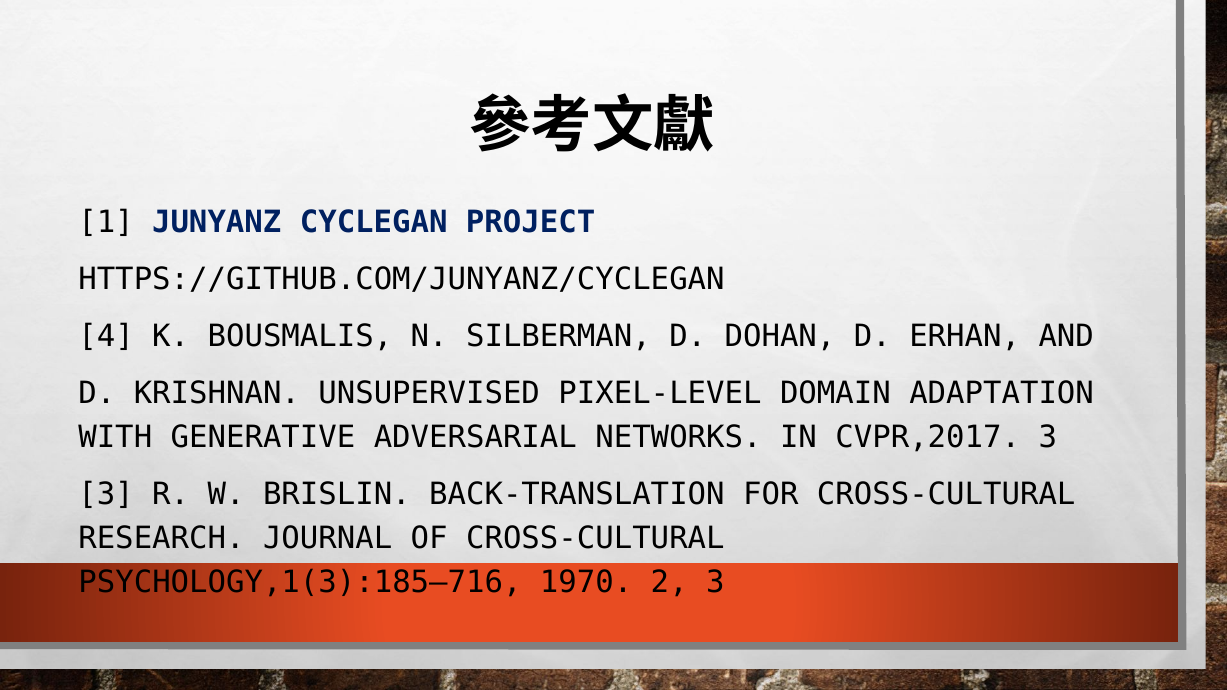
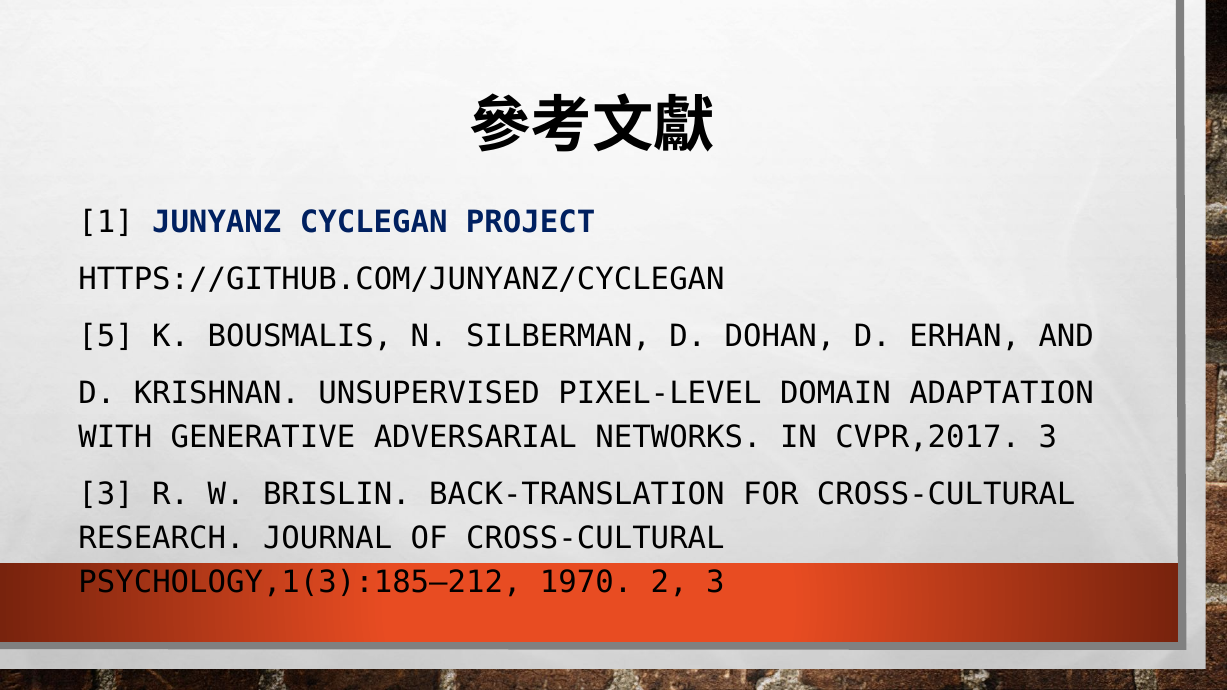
4: 4 -> 5
PSYCHOLOGY,1(3):185–716: PSYCHOLOGY,1(3):185–716 -> PSYCHOLOGY,1(3):185–212
